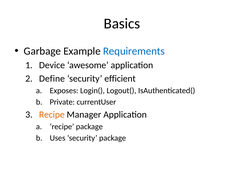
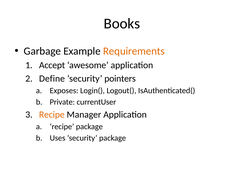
Basics: Basics -> Books
Requirements colour: blue -> orange
Device: Device -> Accept
efficient: efficient -> pointers
